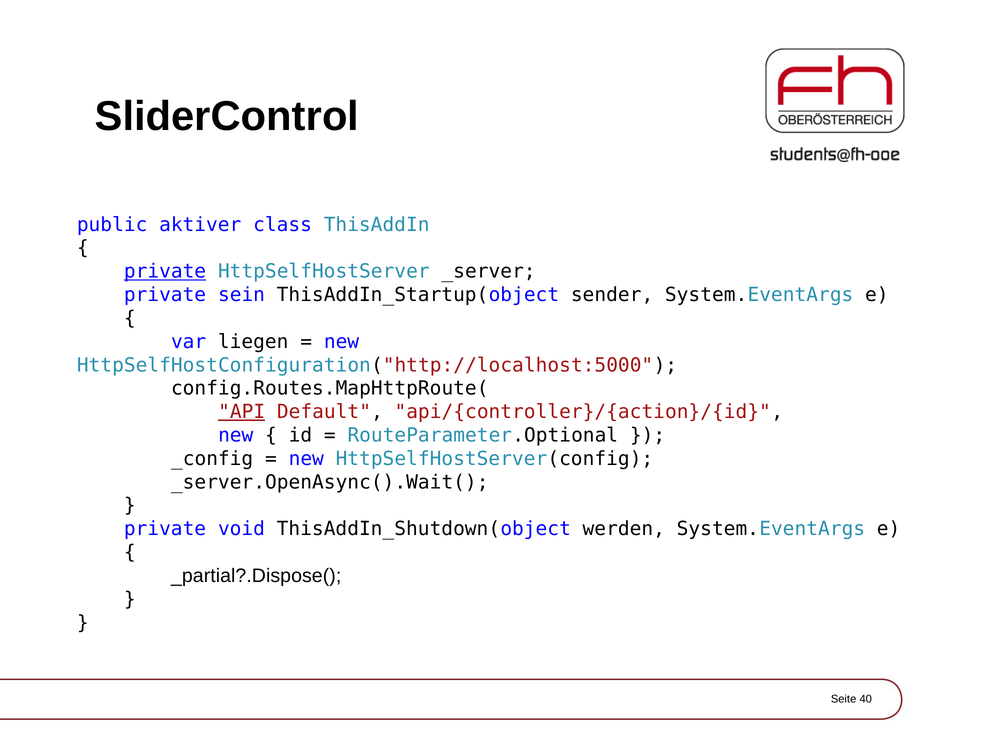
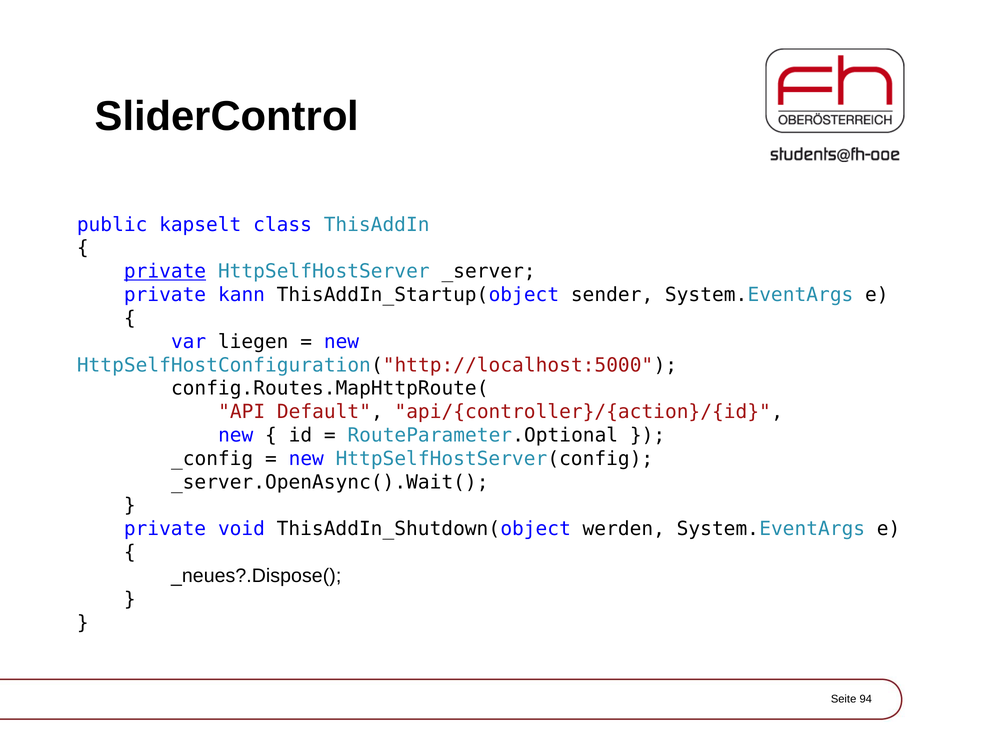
aktiver: aktiver -> kapselt
sein: sein -> kann
API underline: present -> none
_partial?.Dispose(: _partial?.Dispose( -> _neues?.Dispose(
40: 40 -> 94
